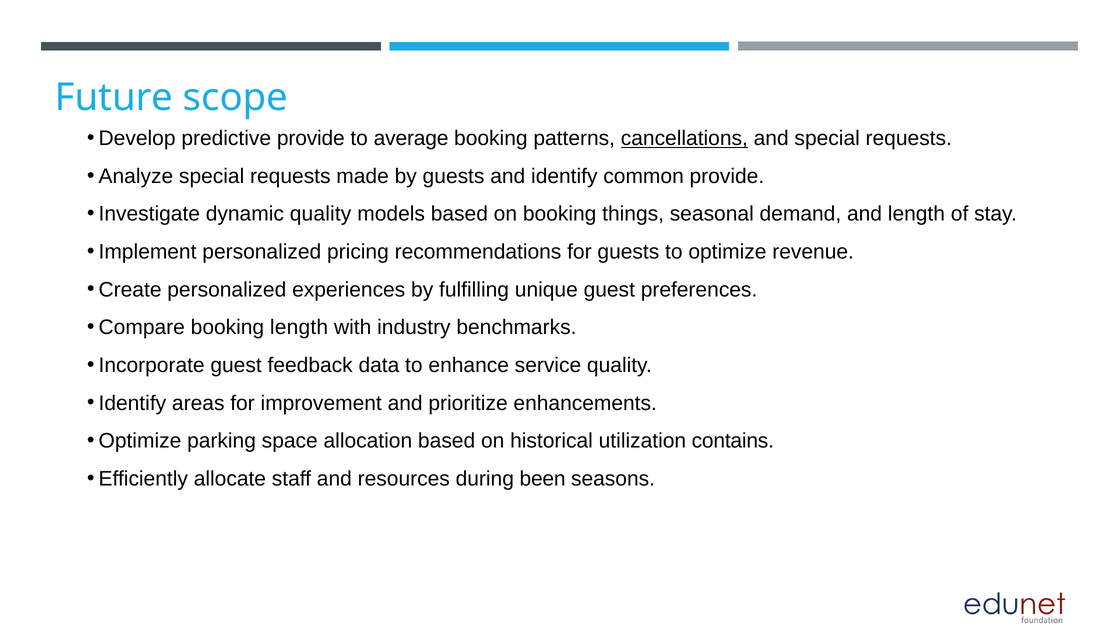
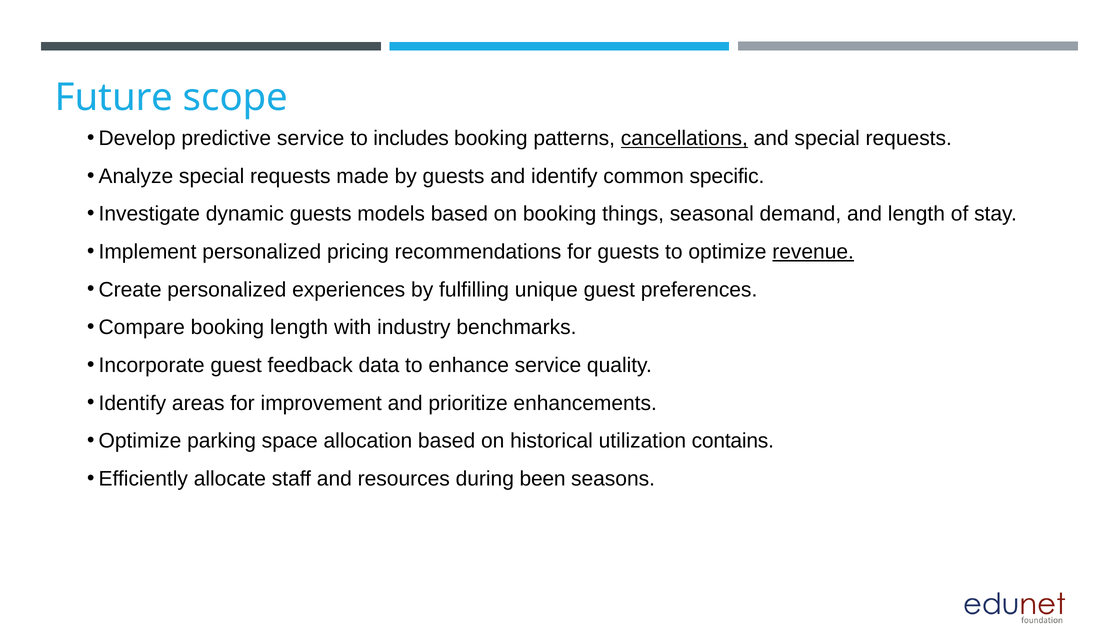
predictive provide: provide -> service
average: average -> includes
common provide: provide -> specific
dynamic quality: quality -> guests
revenue underline: none -> present
